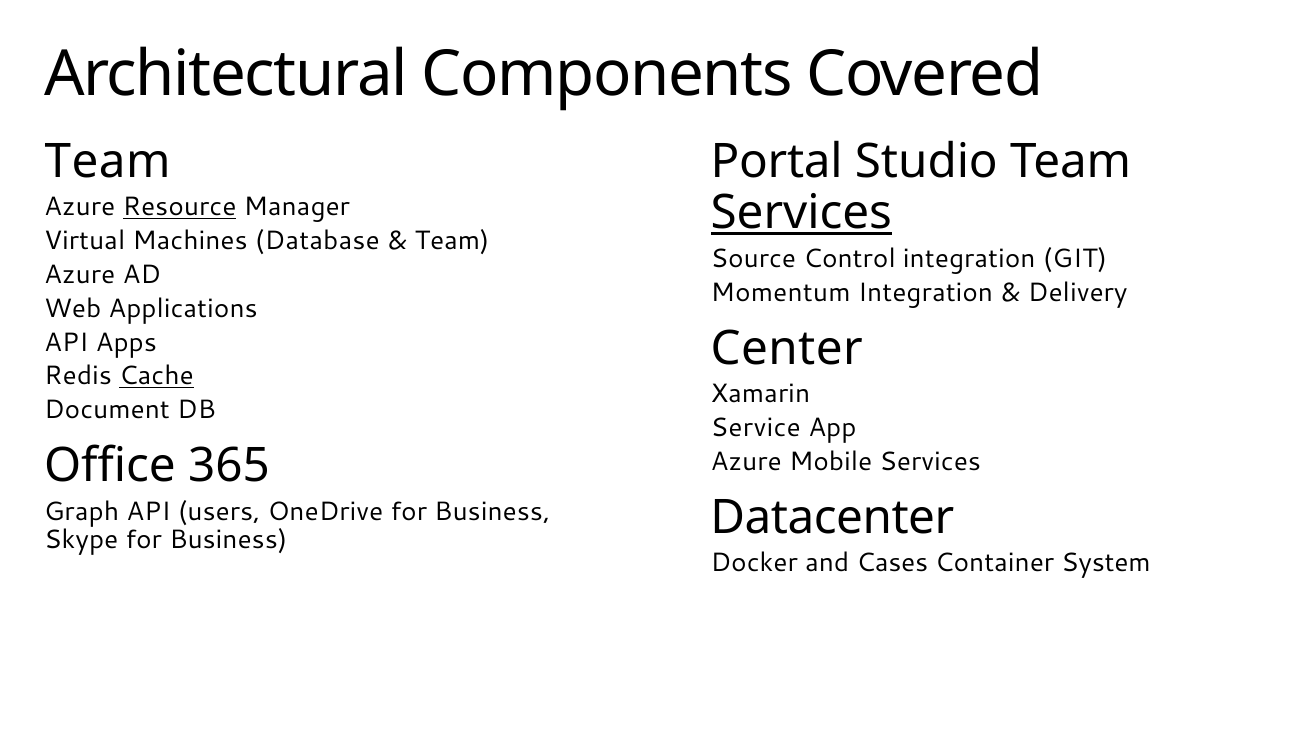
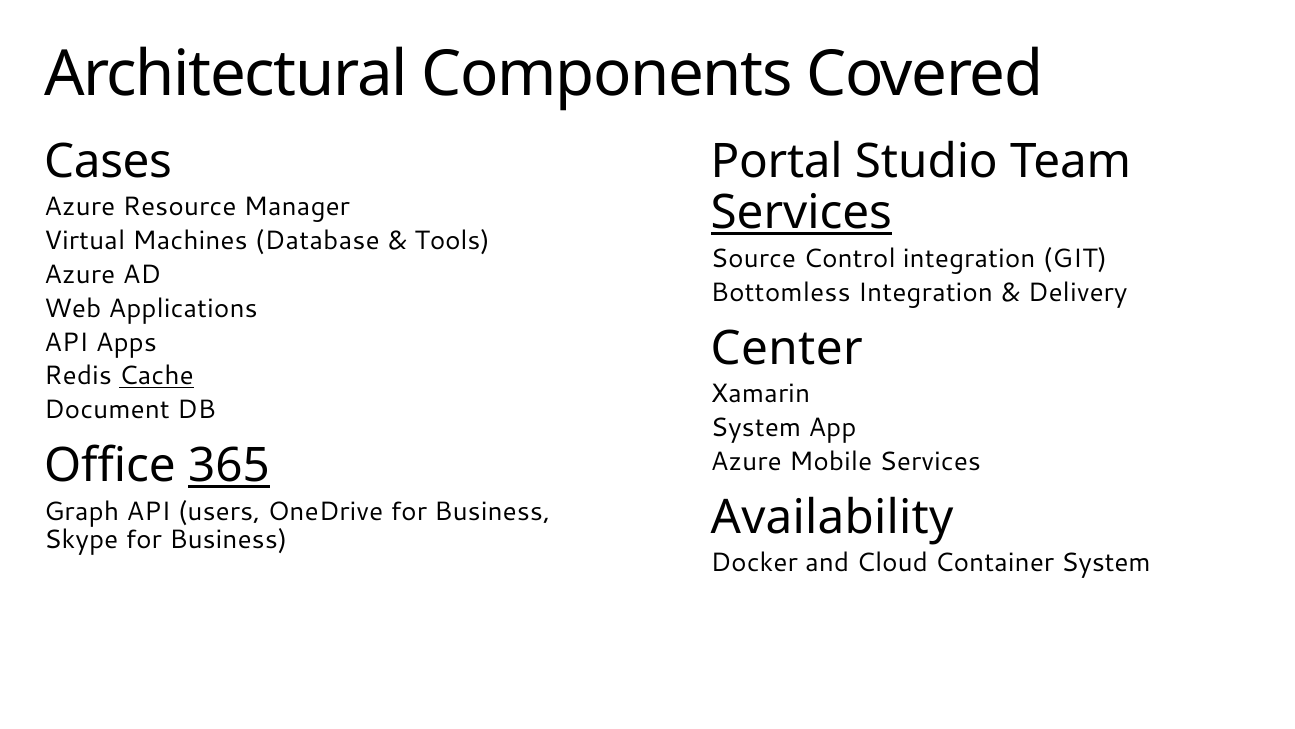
Team at (108, 161): Team -> Cases
Resource underline: present -> none
Team at (452, 241): Team -> Tools
Momentum: Momentum -> Bottomless
Service at (756, 427): Service -> System
365 underline: none -> present
Datacenter: Datacenter -> Availability
Cases: Cases -> Cloud
